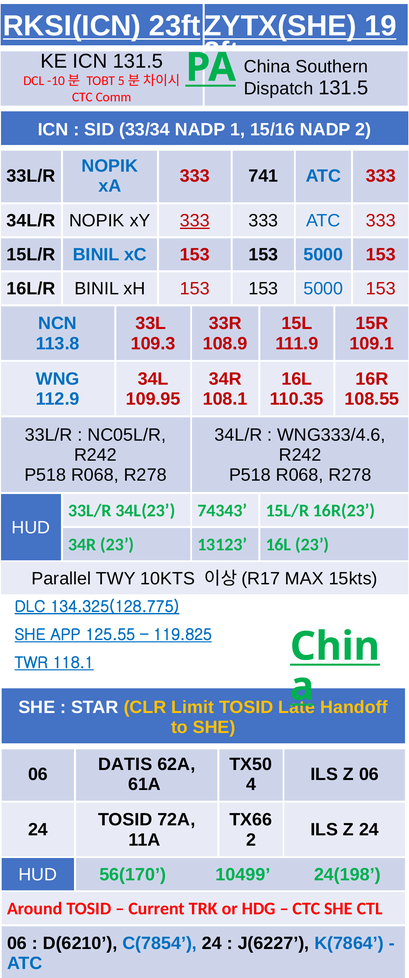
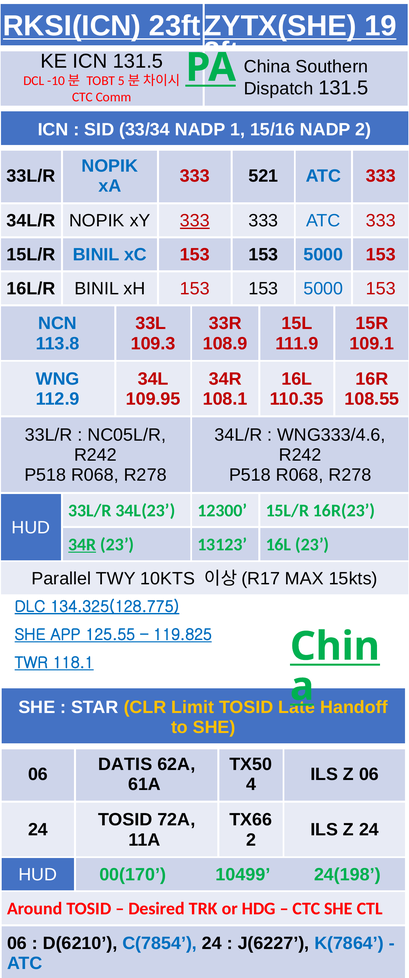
741: 741 -> 521
74343: 74343 -> 12300
34R at (82, 545) underline: none -> present
56(170: 56(170 -> 00(170
Current: Current -> Desired
